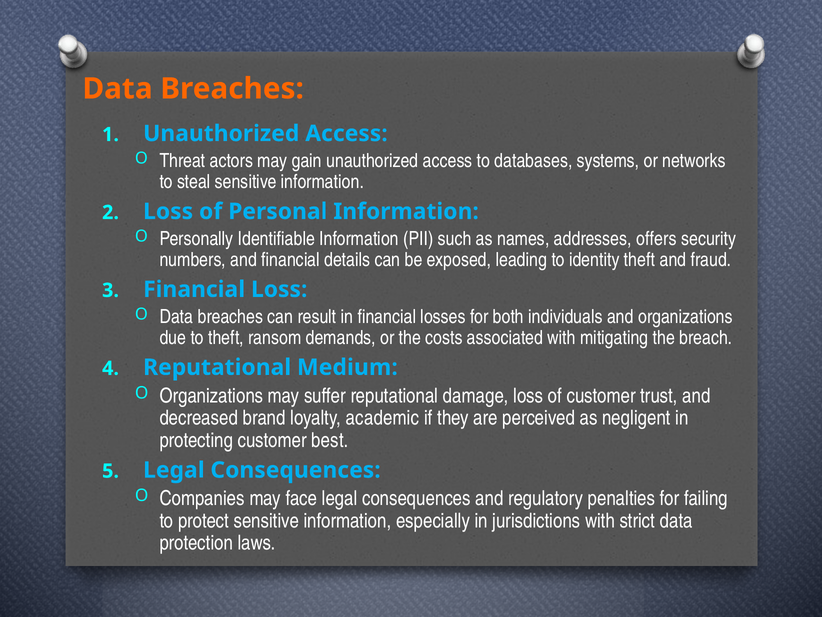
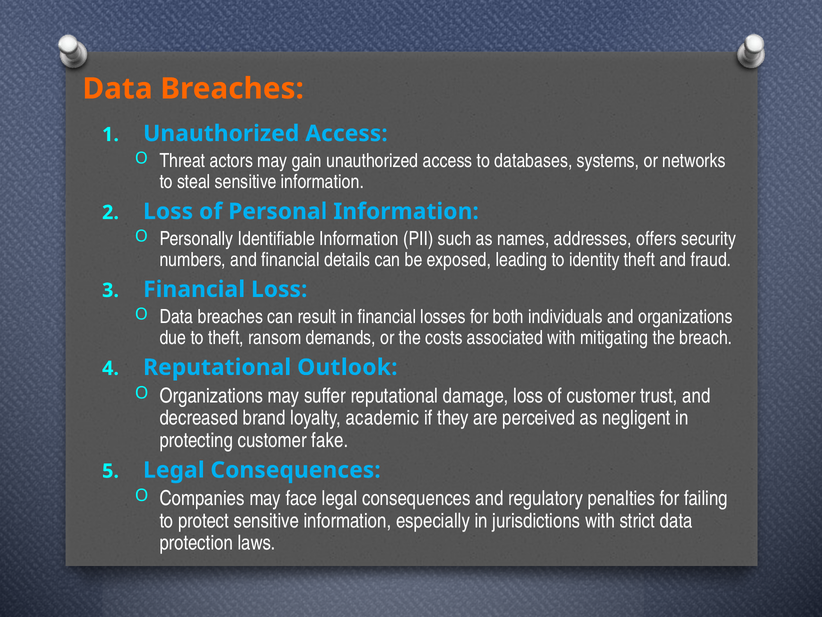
Medium: Medium -> Outlook
best: best -> fake
